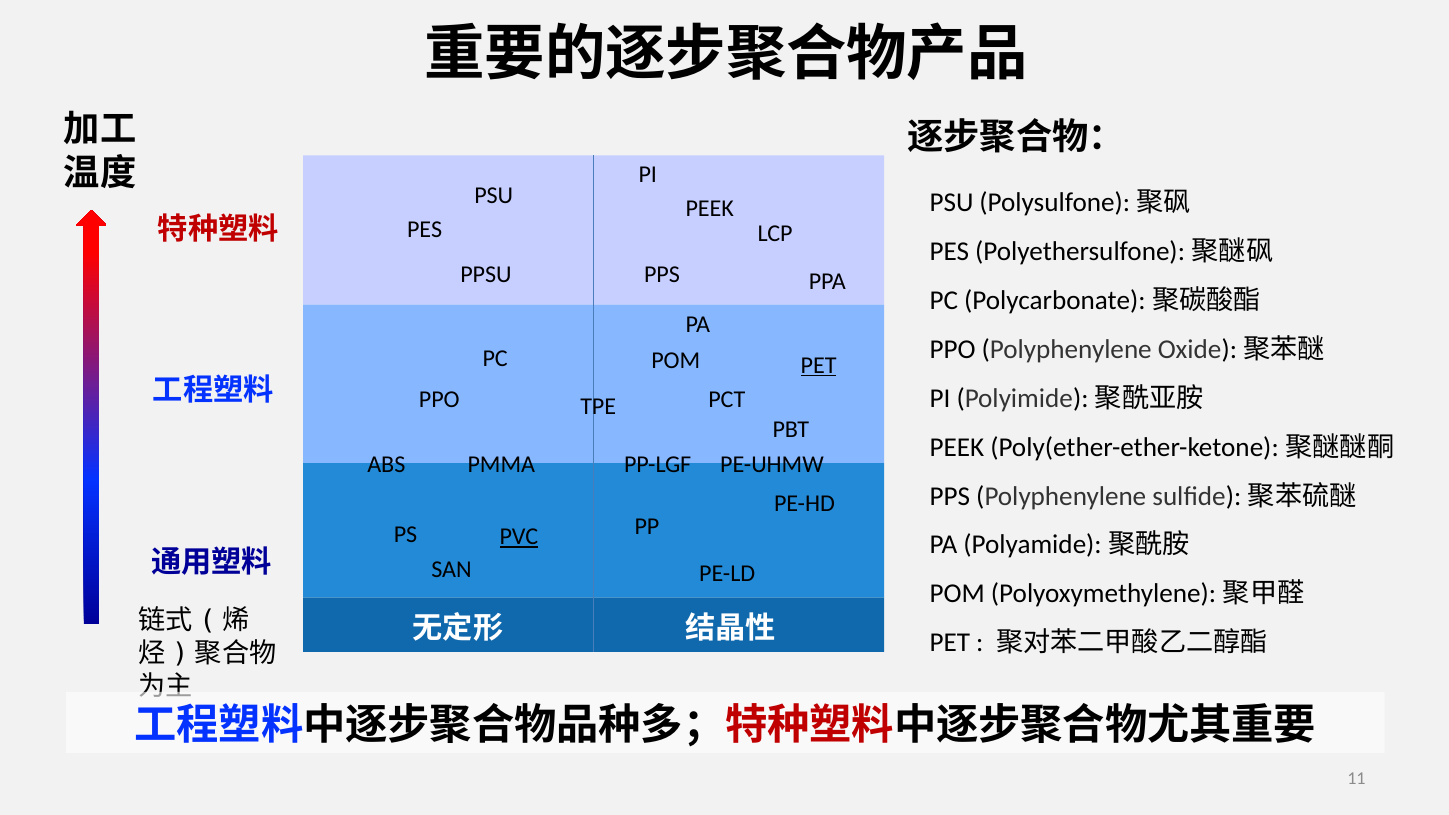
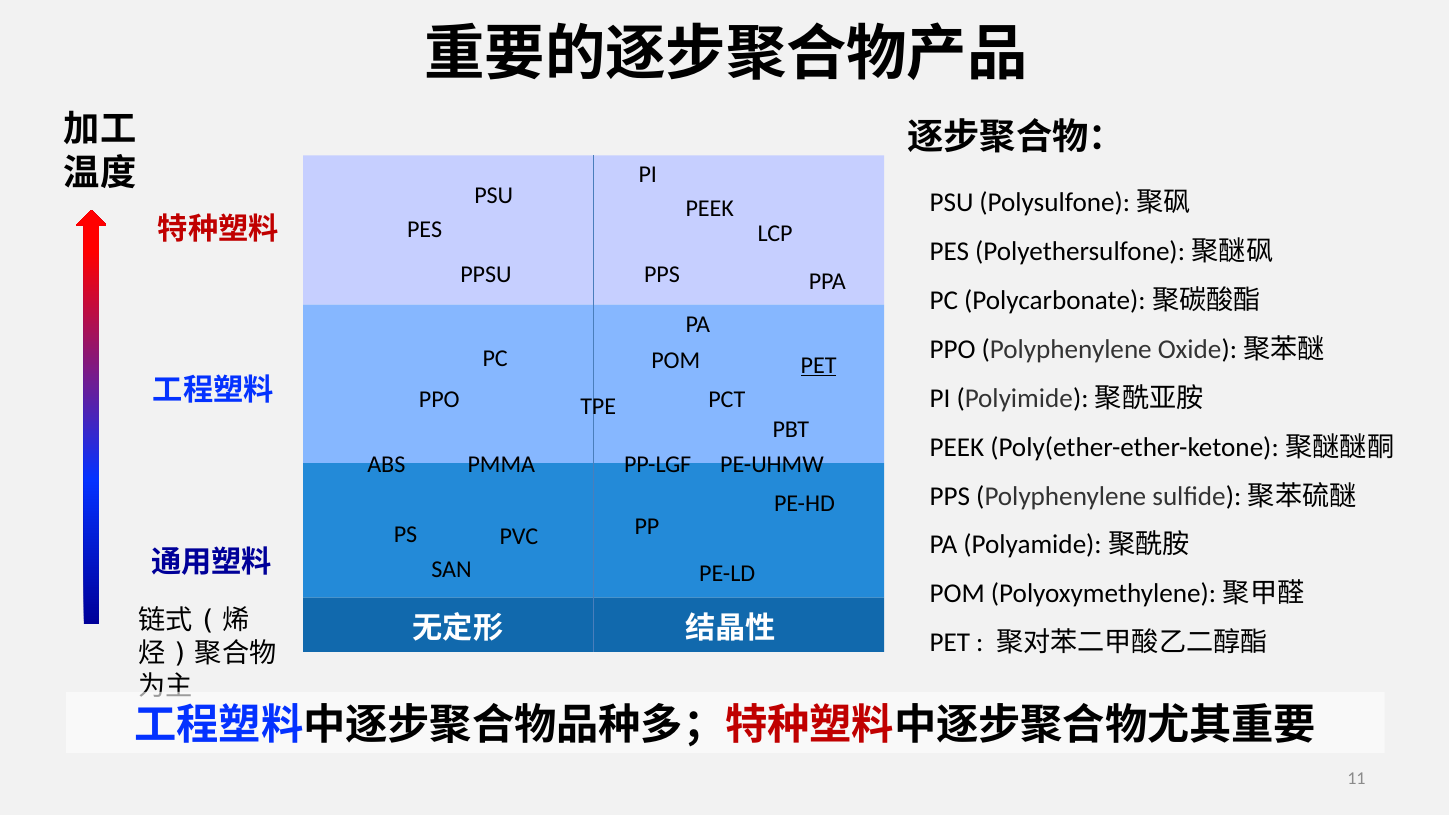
PVC underline: present -> none
